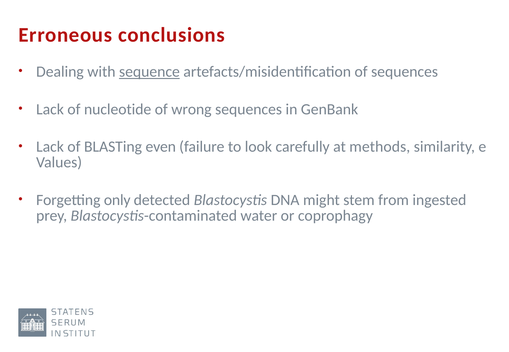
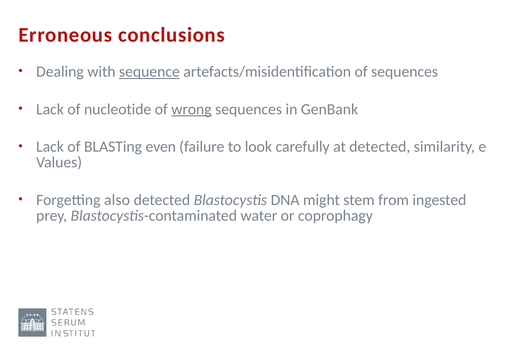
wrong underline: none -> present
at methods: methods -> detected
only: only -> also
